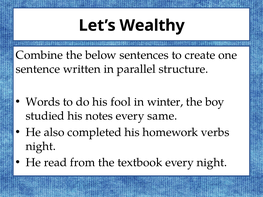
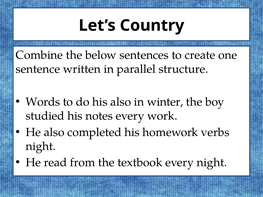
Wealthy: Wealthy -> Country
his fool: fool -> also
same: same -> work
